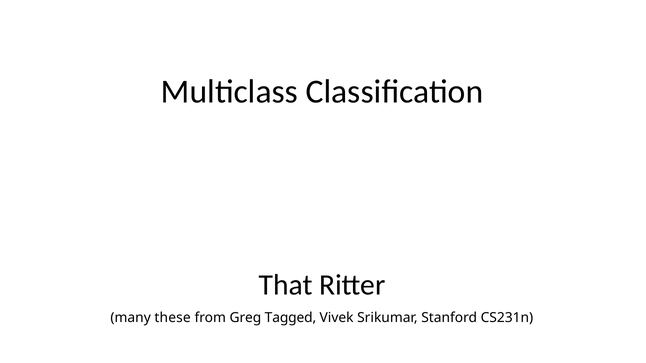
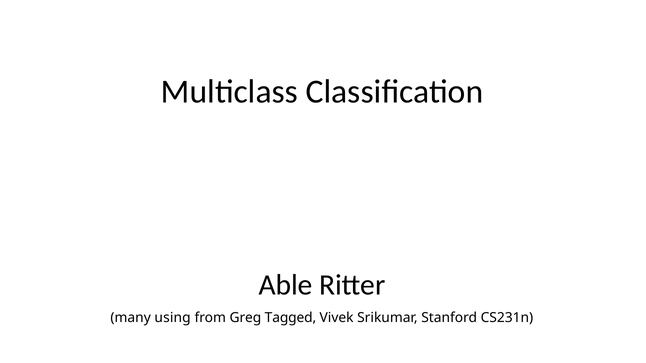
That: That -> Able
these: these -> using
